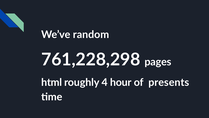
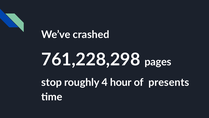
random: random -> crashed
html: html -> stop
